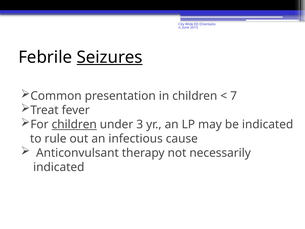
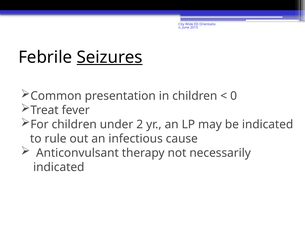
7: 7 -> 0
children at (74, 124) underline: present -> none
3: 3 -> 2
